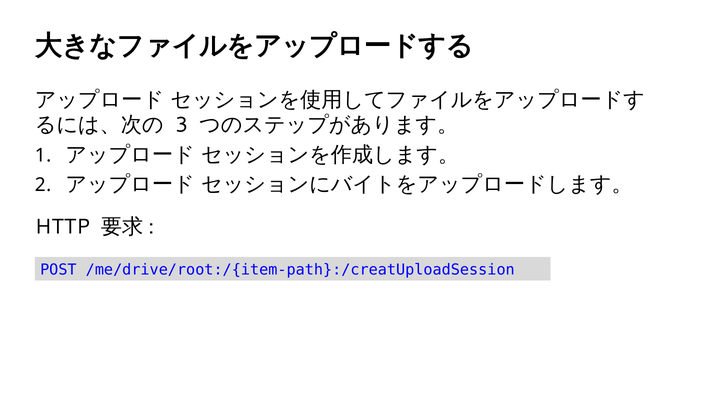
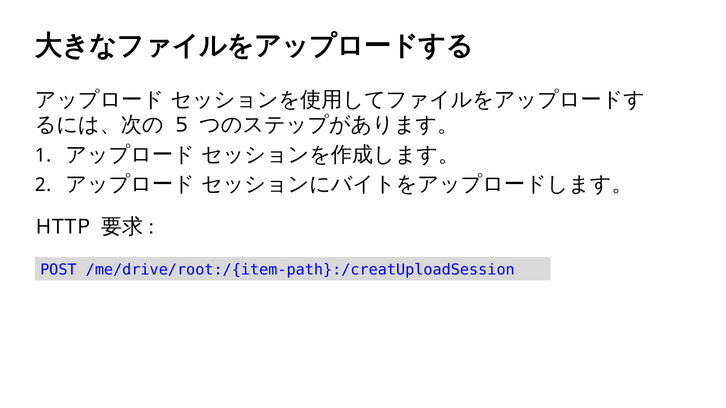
3: 3 -> 5
